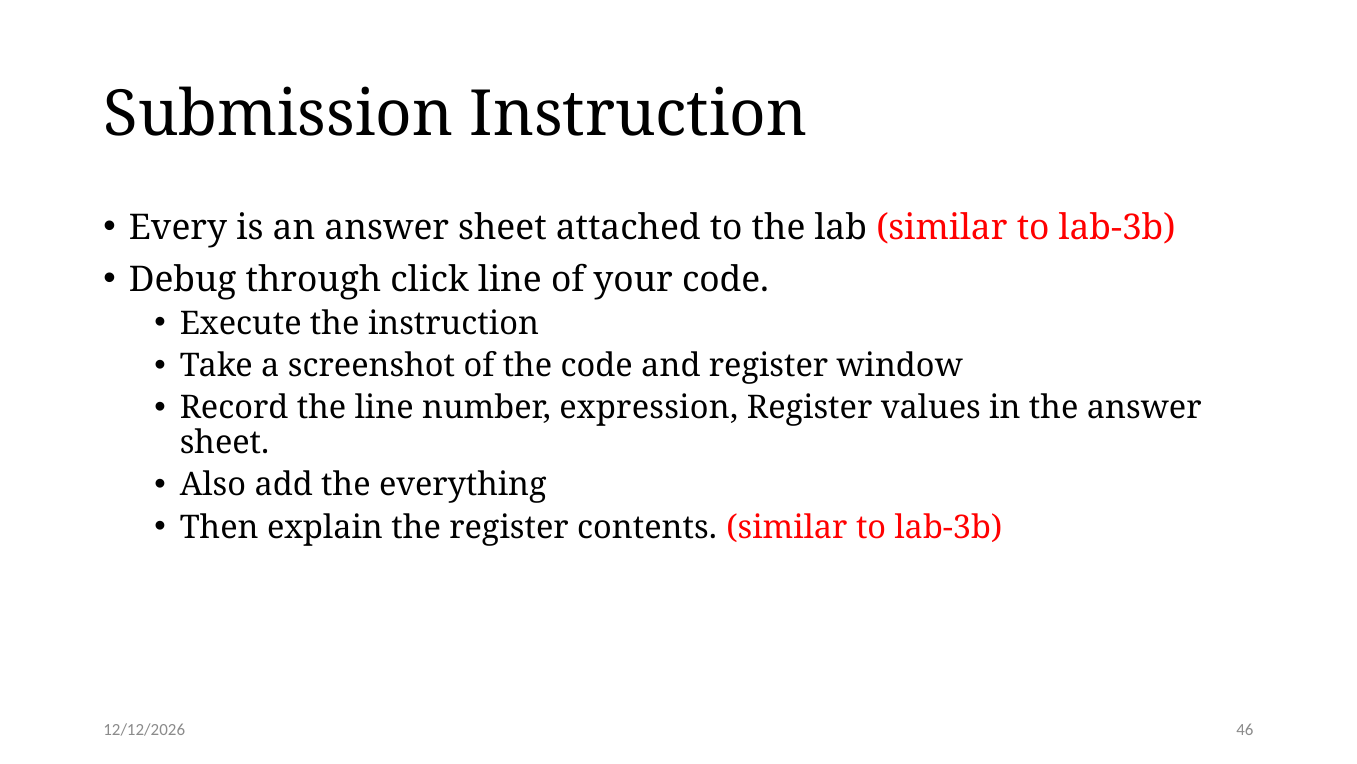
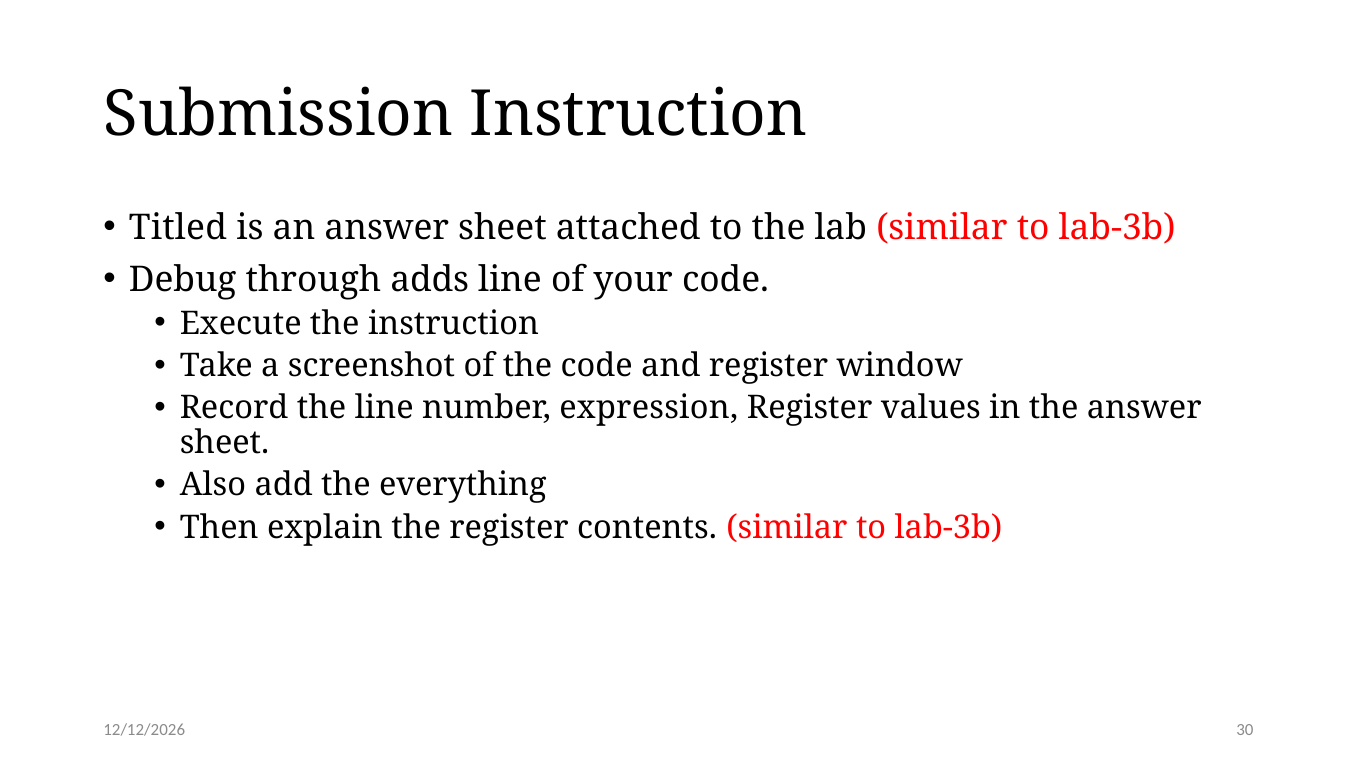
Every: Every -> Titled
click: click -> adds
46: 46 -> 30
